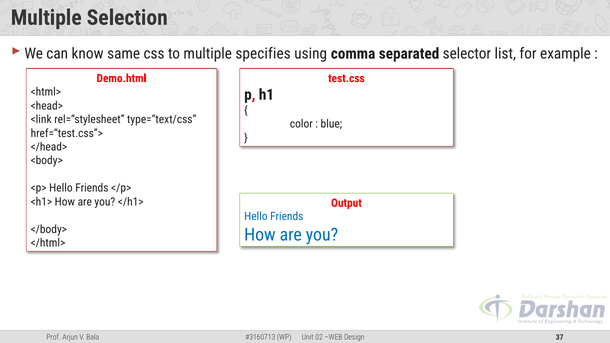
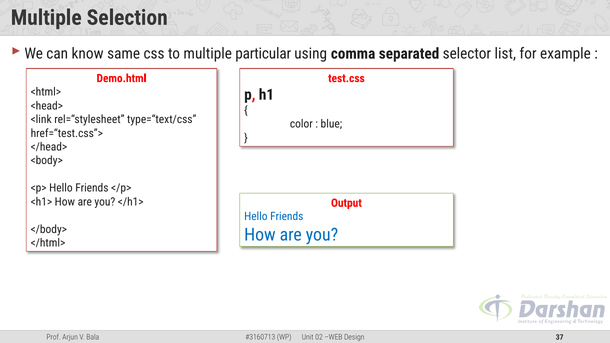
specifies: specifies -> particular
